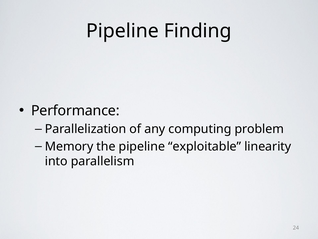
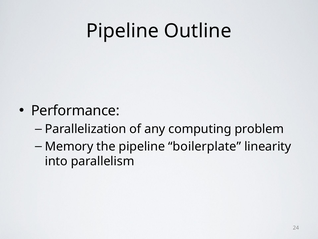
Finding: Finding -> Outline
exploitable: exploitable -> boilerplate
